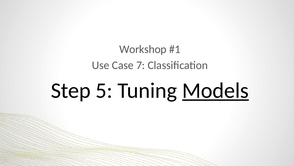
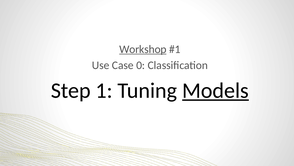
Workshop underline: none -> present
7: 7 -> 0
5: 5 -> 1
